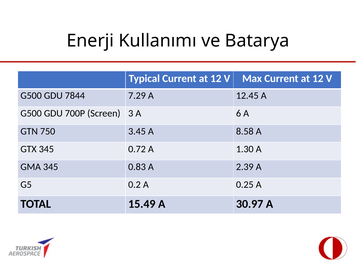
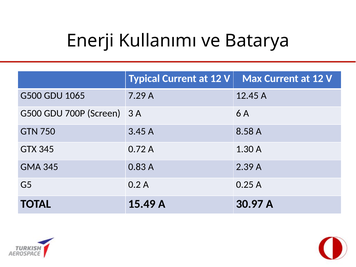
7844: 7844 -> 1065
